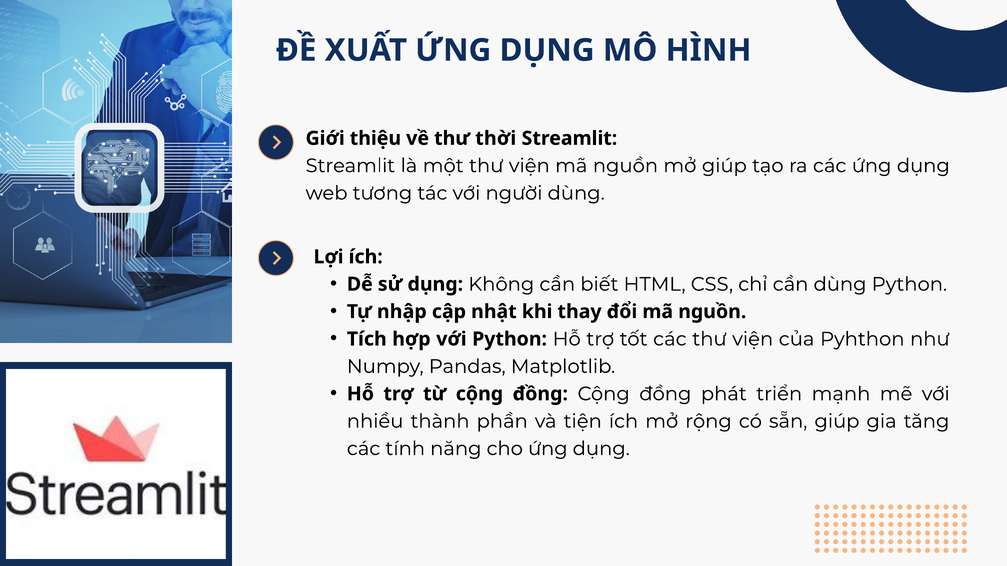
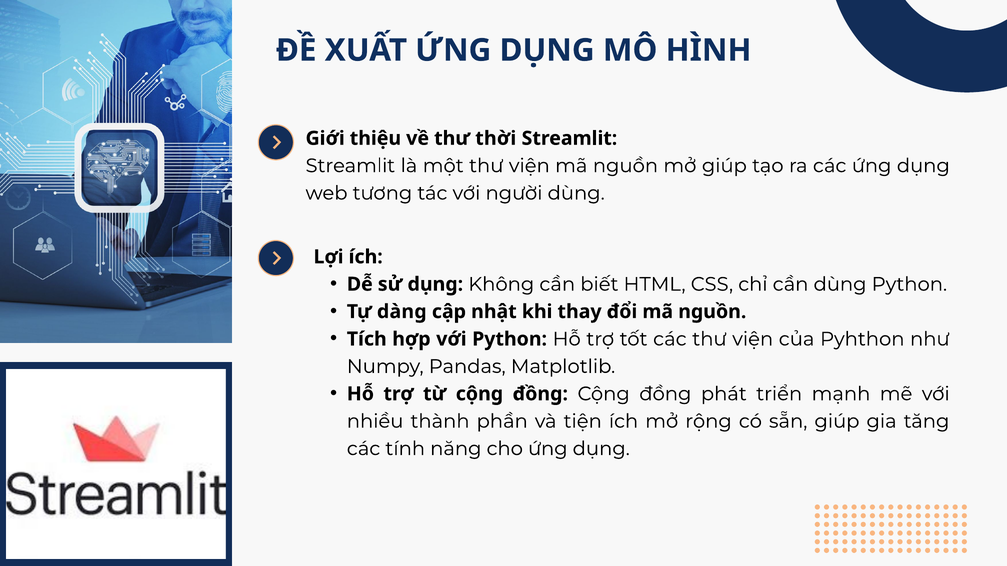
nhập: nhập -> dàng
